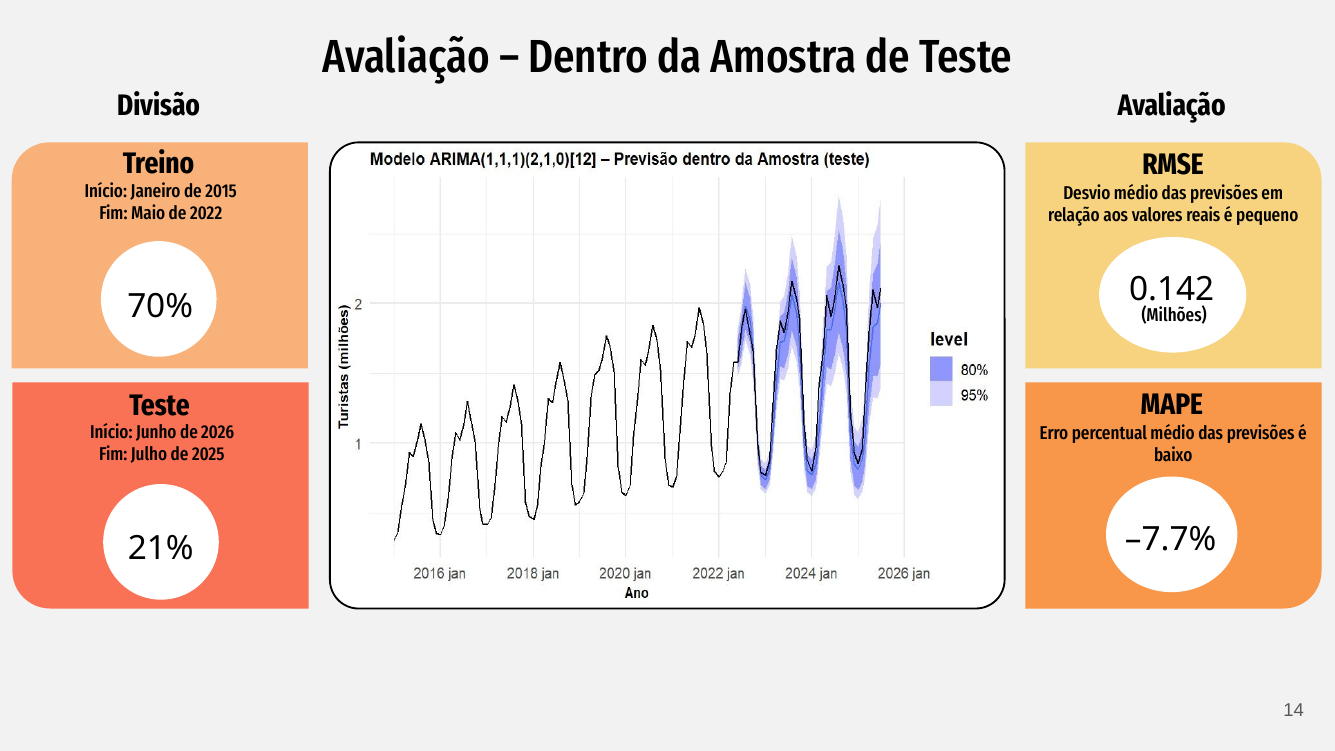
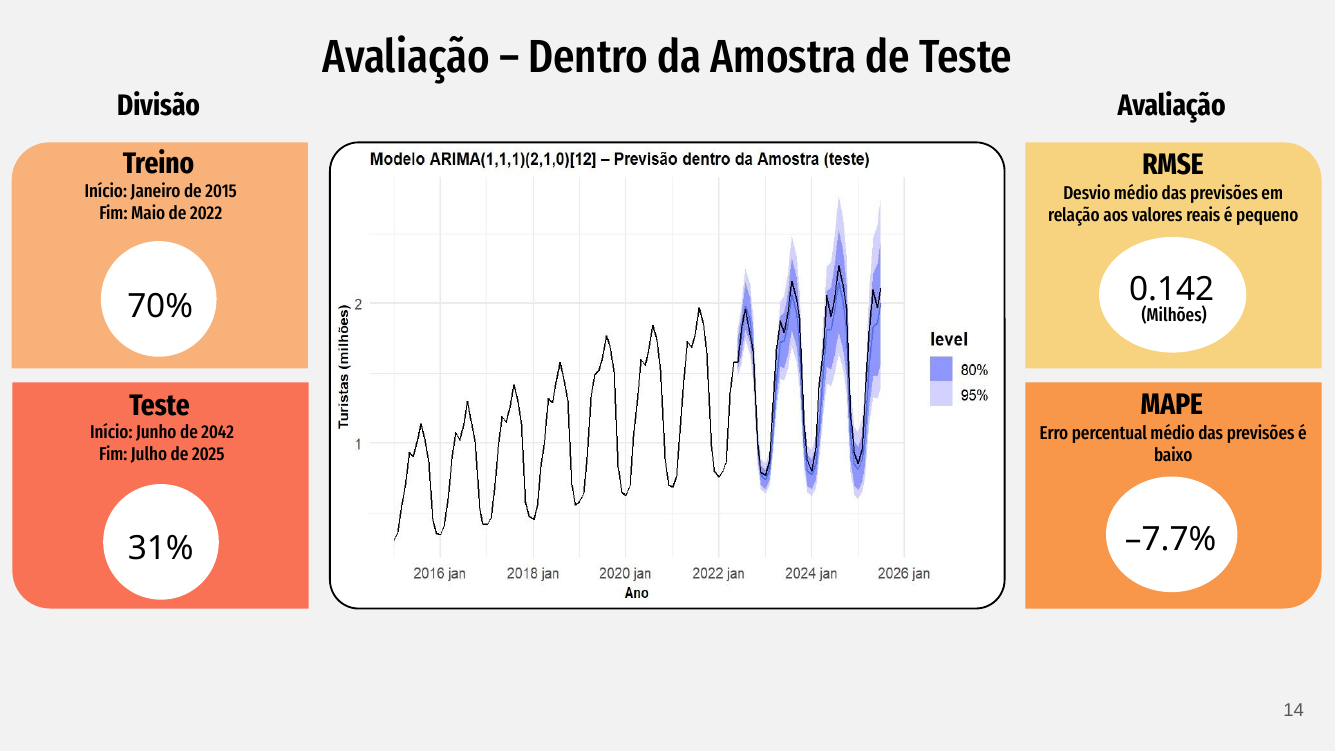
2026: 2026 -> 2042
21%: 21% -> 31%
